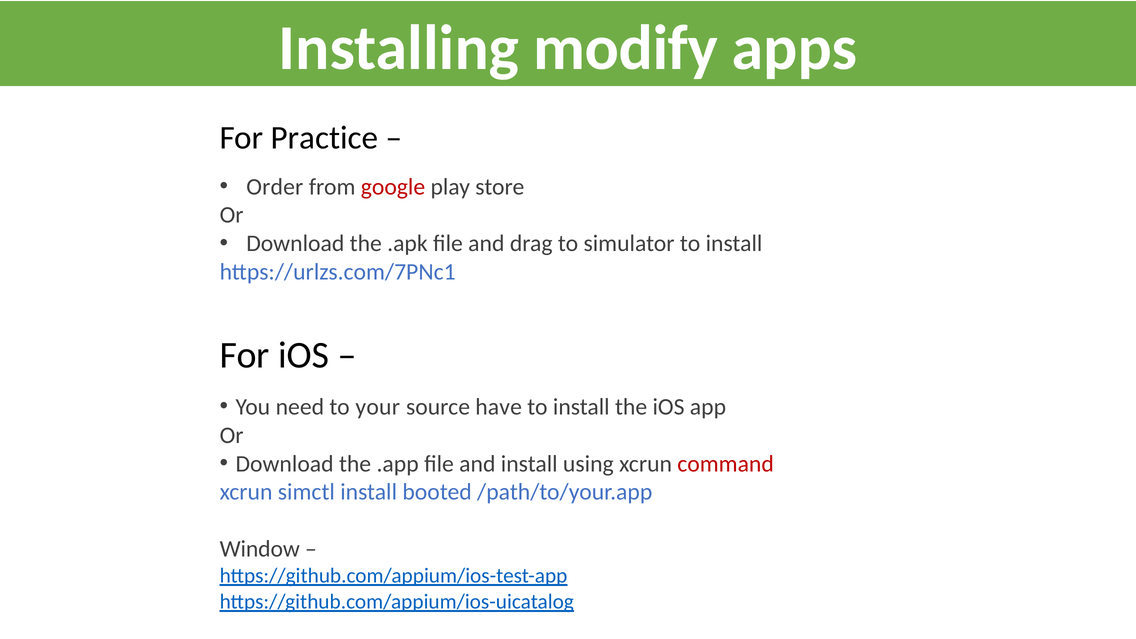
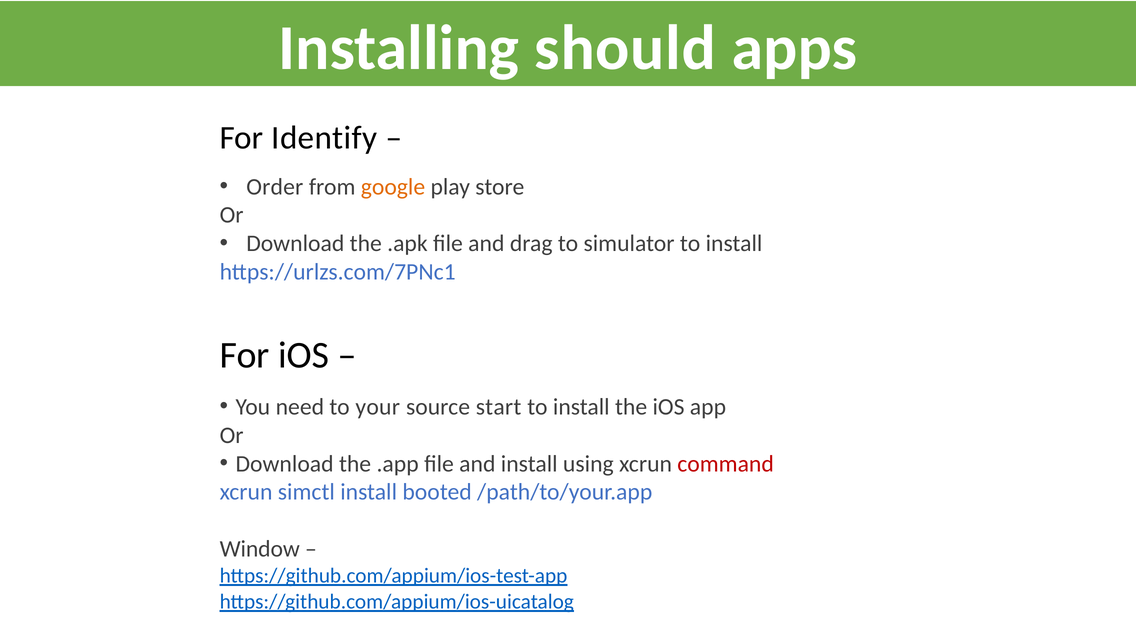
modify: modify -> should
Practice: Practice -> Identify
google colour: red -> orange
have: have -> start
